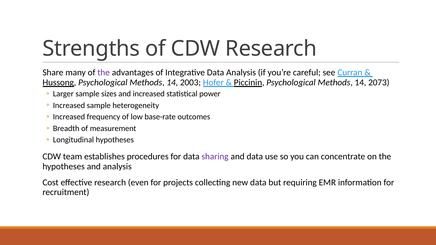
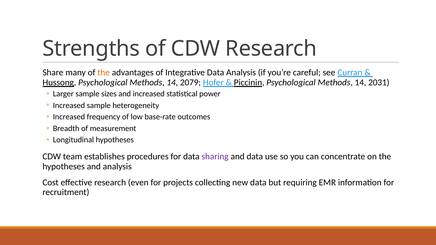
the at (104, 73) colour: purple -> orange
2003: 2003 -> 2079
2073: 2073 -> 2031
